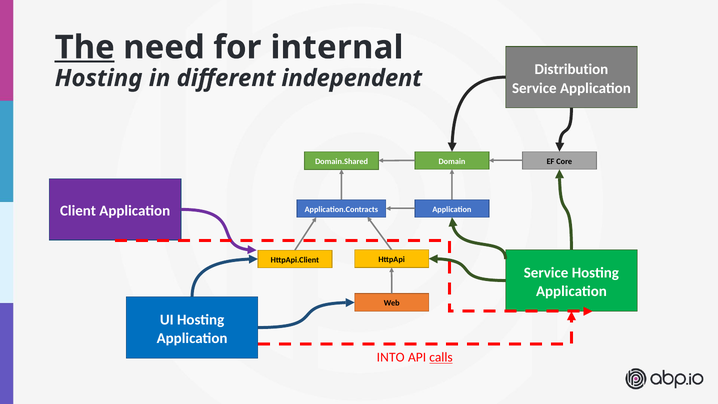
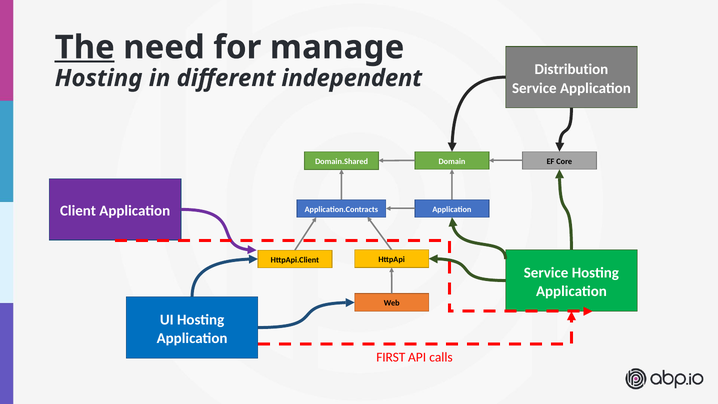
internal: internal -> manage
INTO: INTO -> FIRST
calls underline: present -> none
